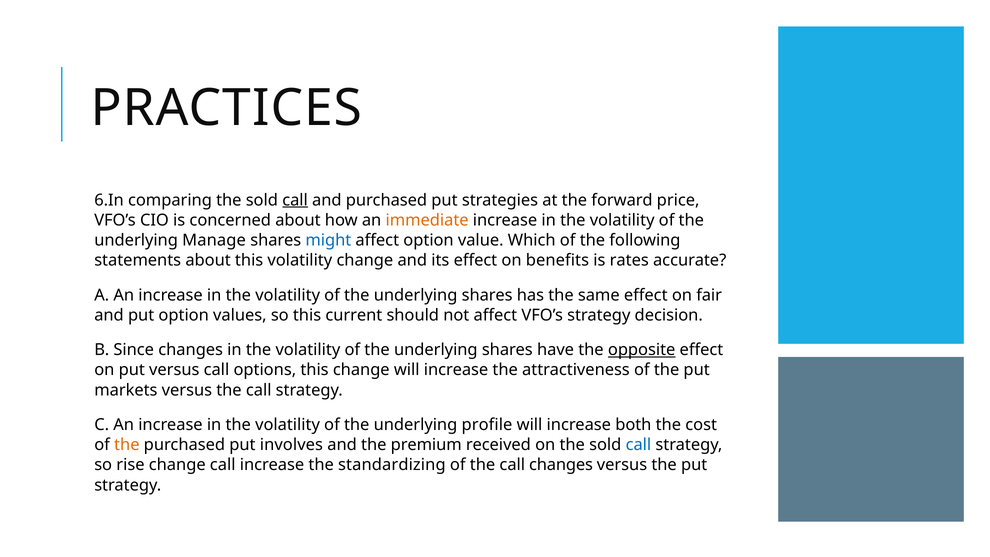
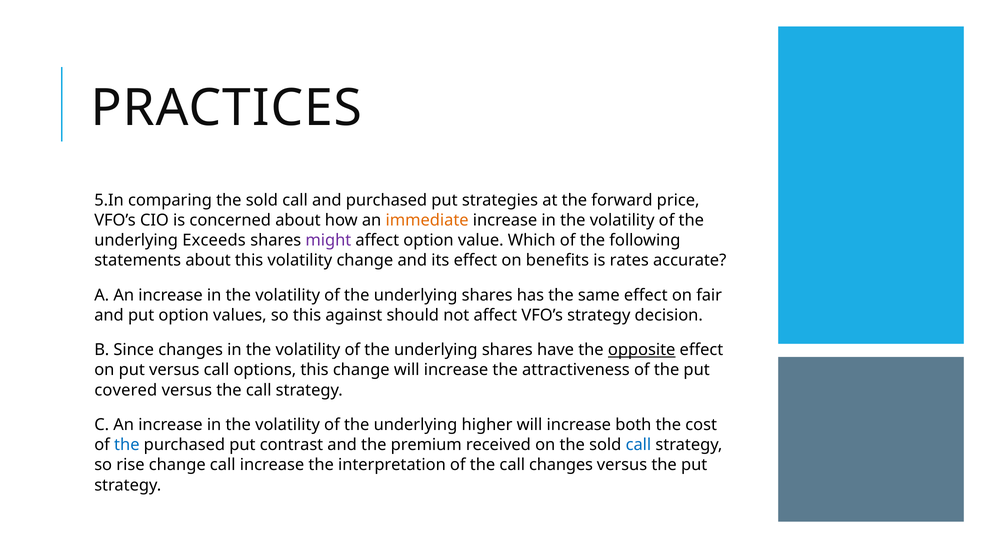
6.In: 6.In -> 5.In
call at (295, 200) underline: present -> none
Manage: Manage -> Exceeds
might colour: blue -> purple
current: current -> against
markets: markets -> covered
profile: profile -> higher
the at (127, 445) colour: orange -> blue
involves: involves -> contrast
standardizing: standardizing -> interpretation
